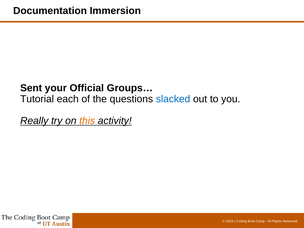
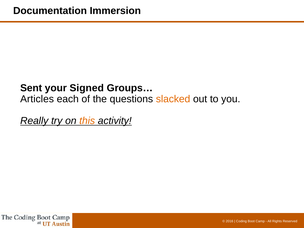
Official: Official -> Signed
Tutorial: Tutorial -> Articles
slacked colour: blue -> orange
